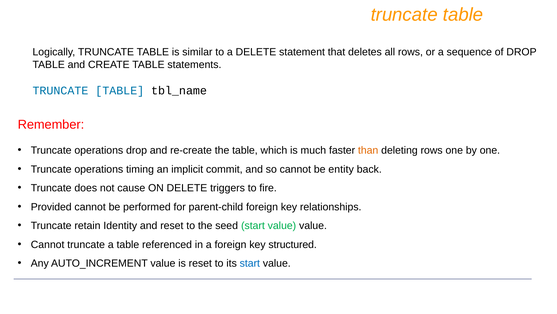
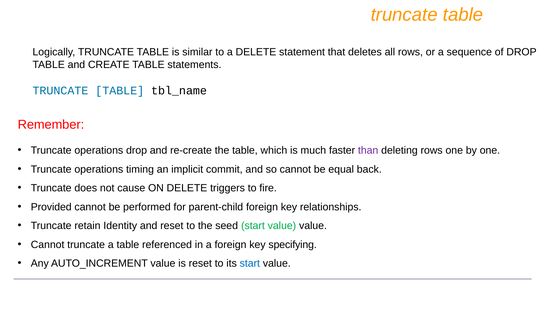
than colour: orange -> purple
entity: entity -> equal
structured: structured -> specifying
